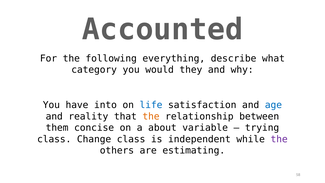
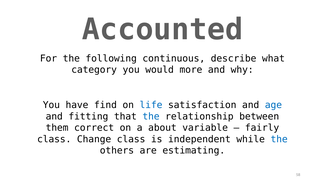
everything: everything -> continuous
they: they -> more
into: into -> find
reality: reality -> fitting
the at (151, 116) colour: orange -> blue
concise: concise -> correct
trying: trying -> fairly
the at (279, 139) colour: purple -> blue
